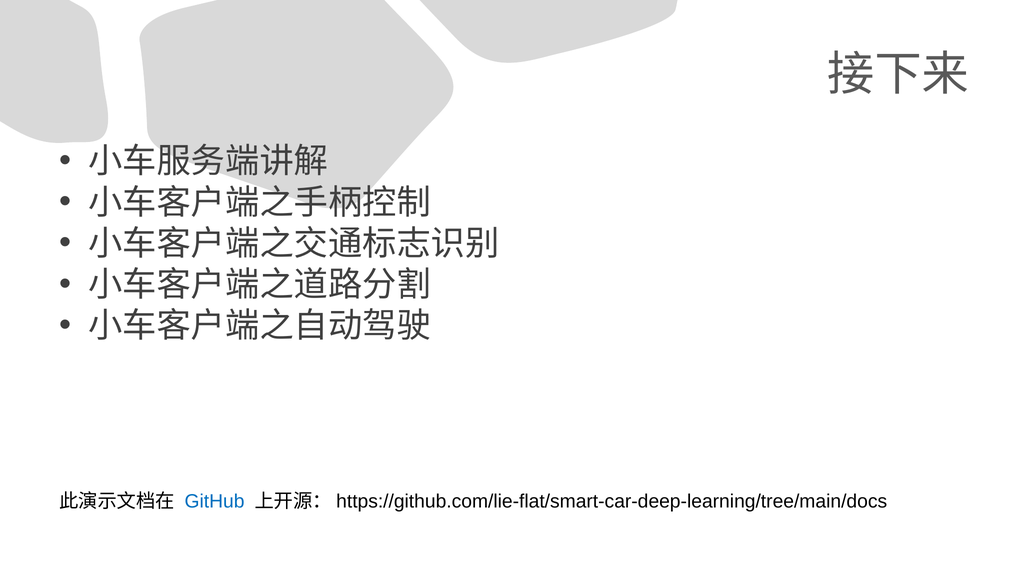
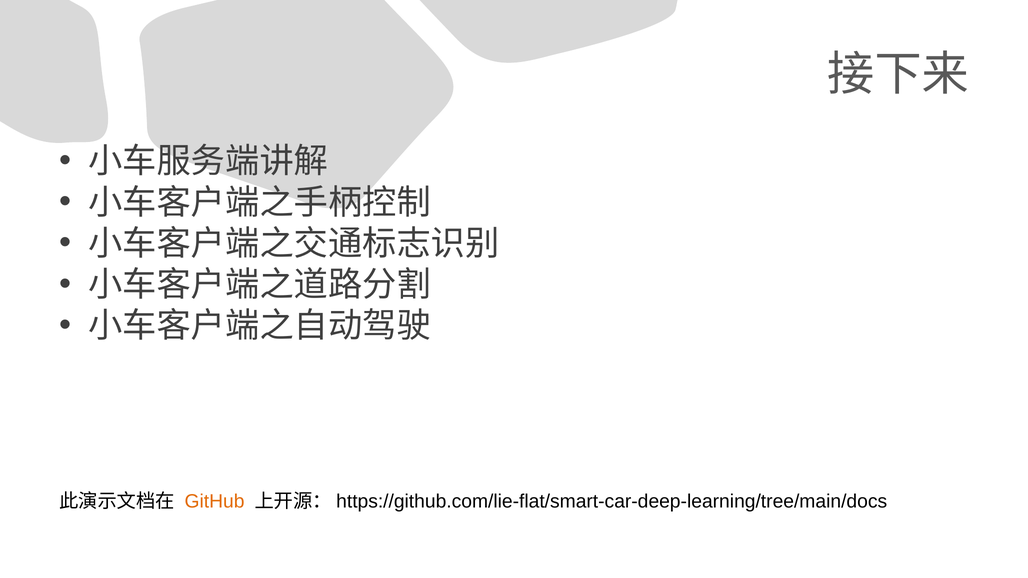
GitHub colour: blue -> orange
